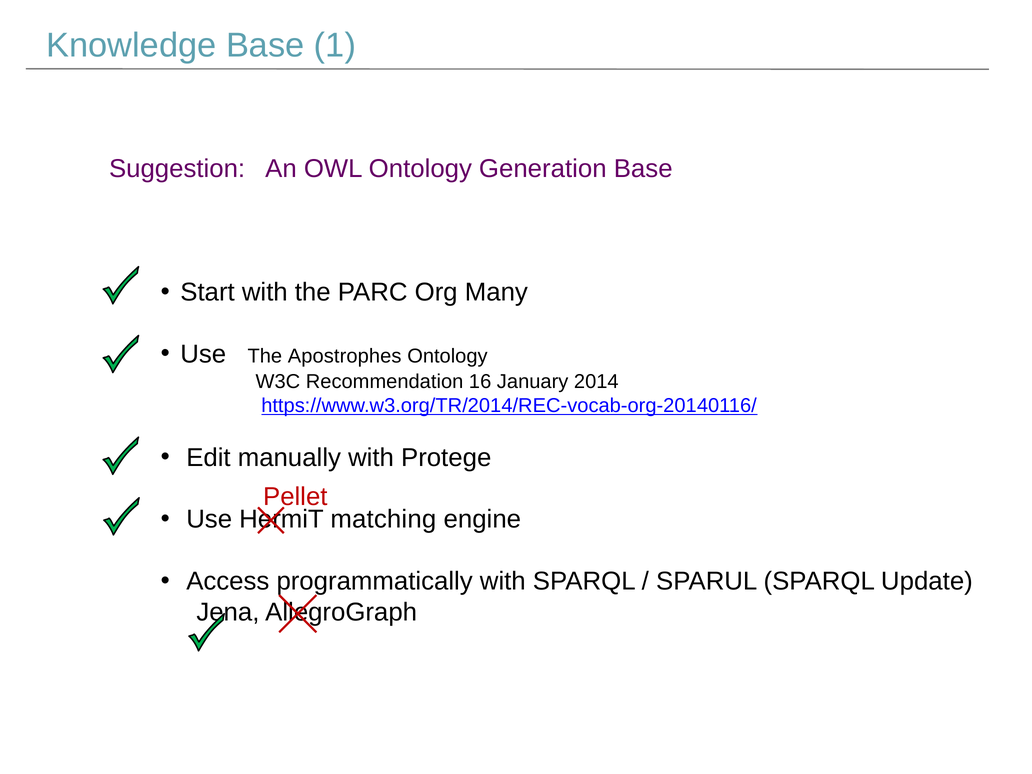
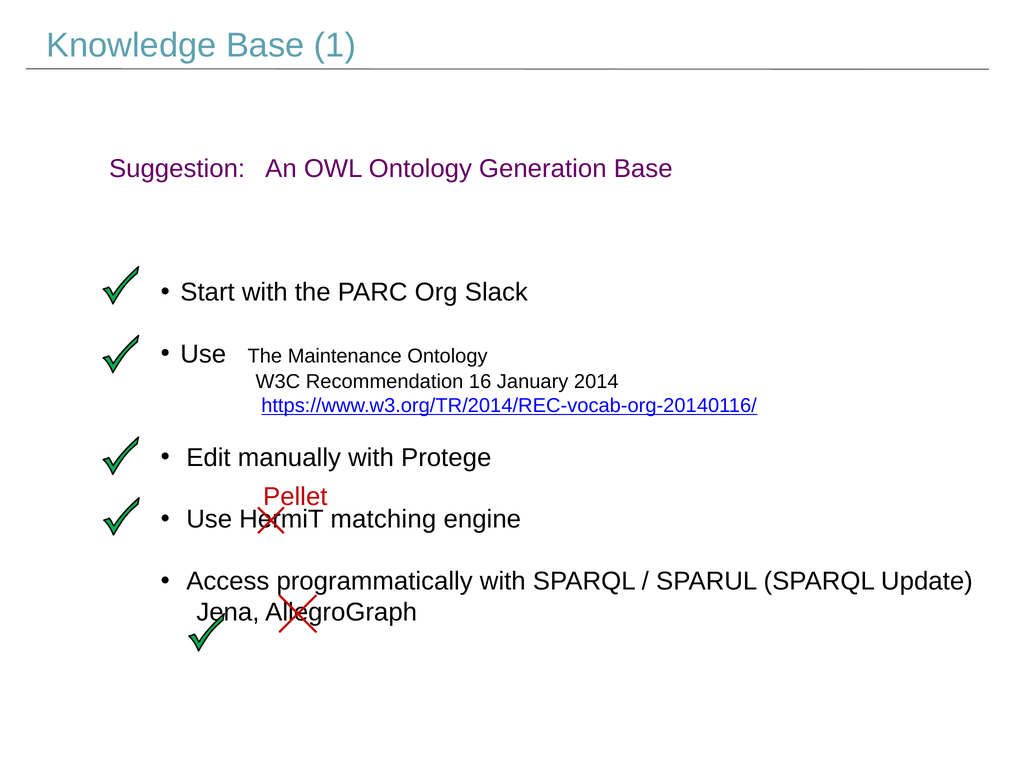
Many: Many -> Slack
Apostrophes: Apostrophes -> Maintenance
